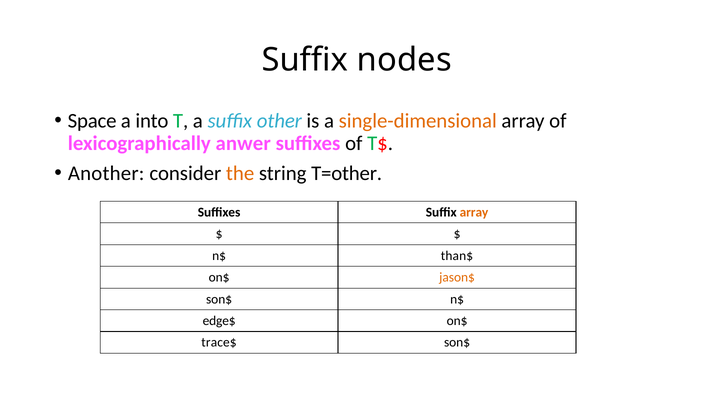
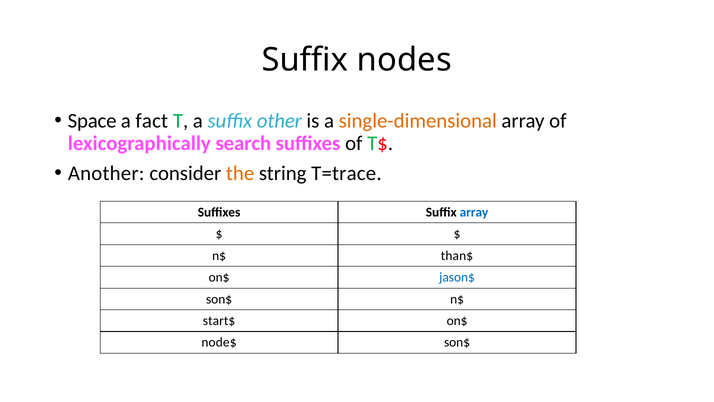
into: into -> fact
anwer: anwer -> search
T=other: T=other -> T=trace
array at (474, 212) colour: orange -> blue
jason$ colour: orange -> blue
edge$: edge$ -> start$
trace$: trace$ -> node$
